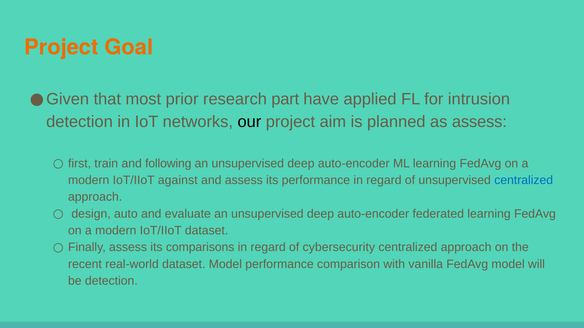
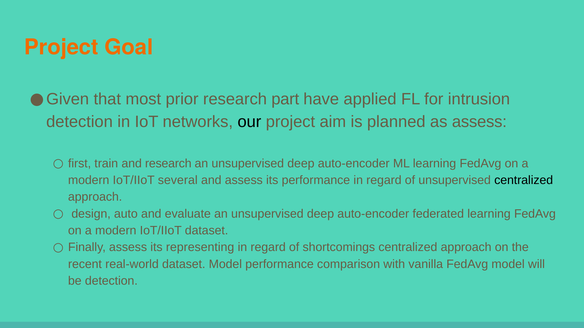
and following: following -> research
against: against -> several
centralized at (524, 180) colour: blue -> black
comparisons: comparisons -> representing
cybersecurity: cybersecurity -> shortcomings
